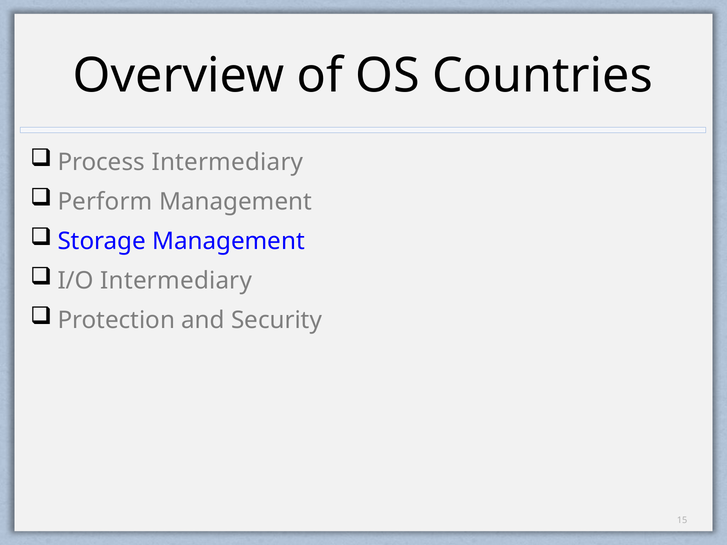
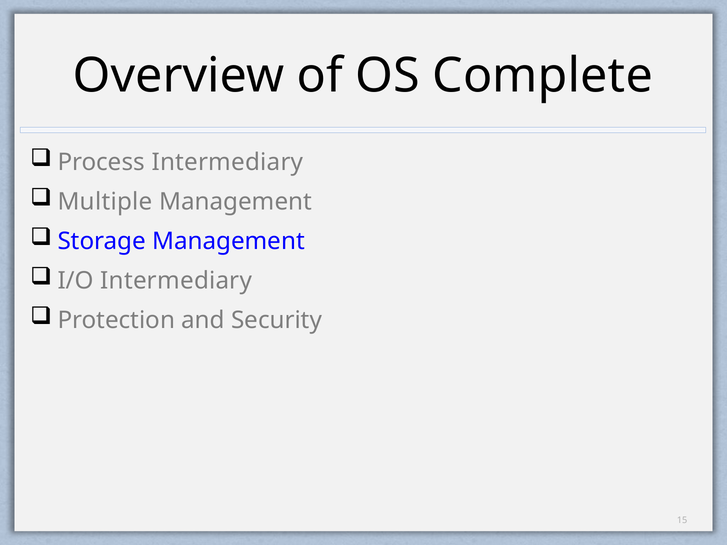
Countries: Countries -> Complete
Perform: Perform -> Multiple
